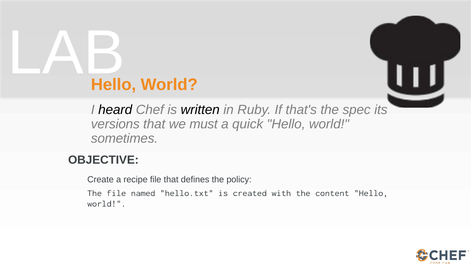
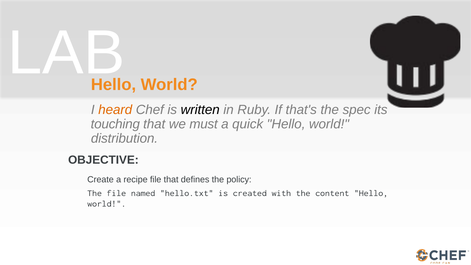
heard colour: black -> orange
versions: versions -> touching
sometimes: sometimes -> distribution
